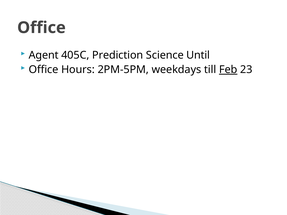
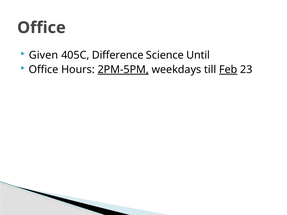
Agent: Agent -> Given
Prediction: Prediction -> Difference
2PM-5PM underline: none -> present
